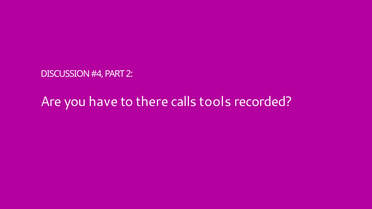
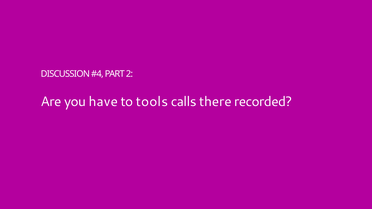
there: there -> tools
tools: tools -> there
